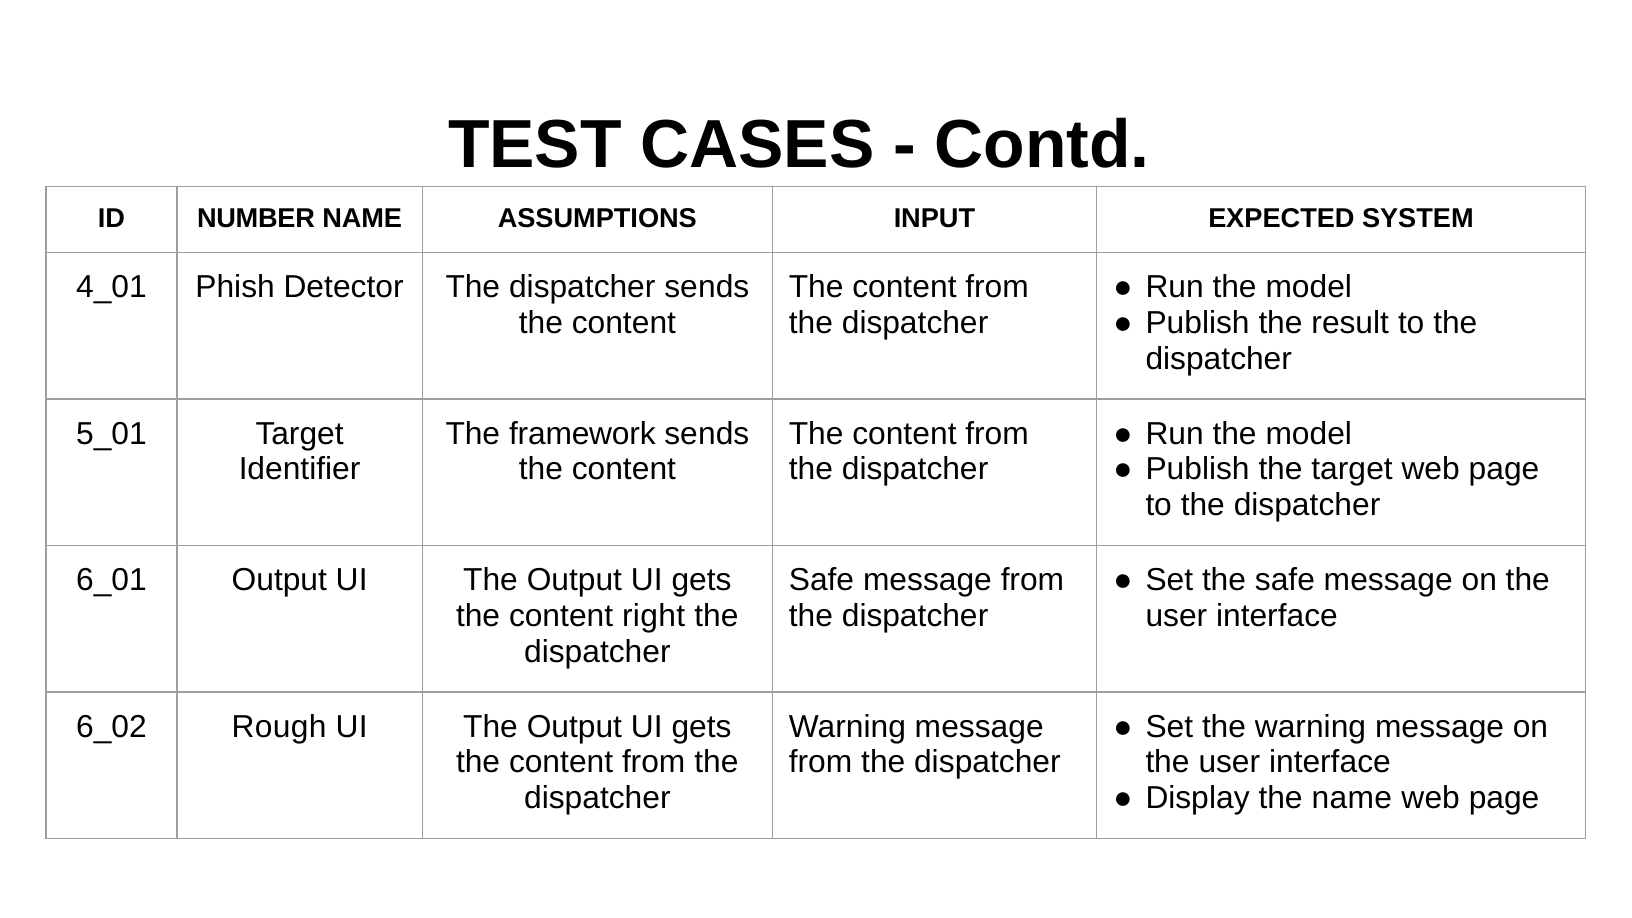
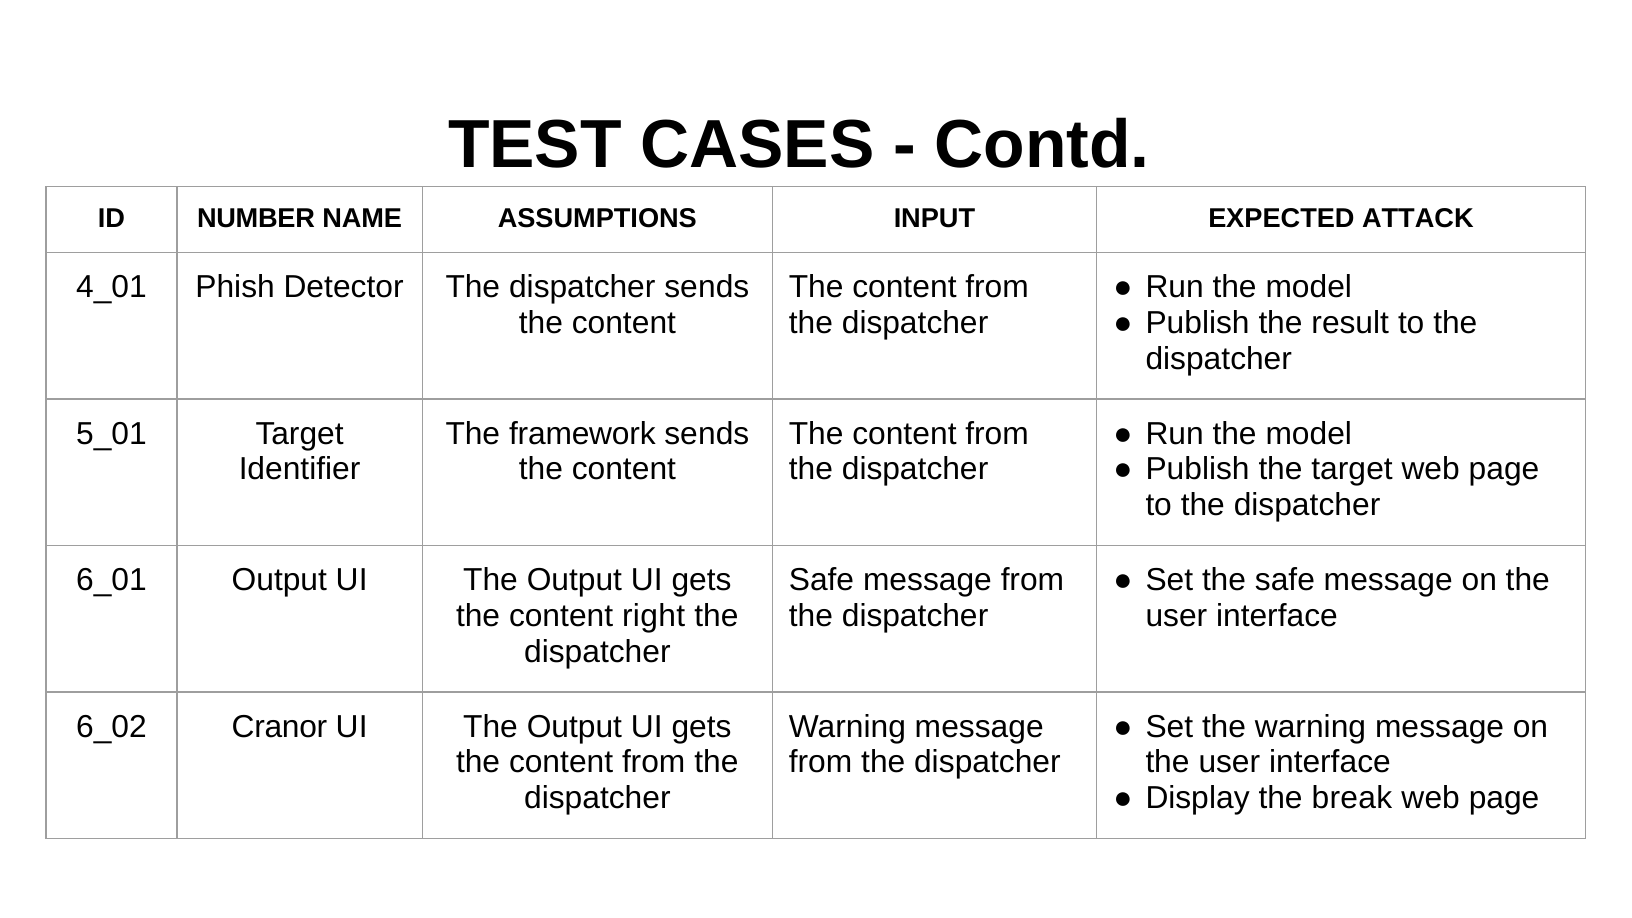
SYSTEM: SYSTEM -> ATTACK
Rough: Rough -> Cranor
the name: name -> break
